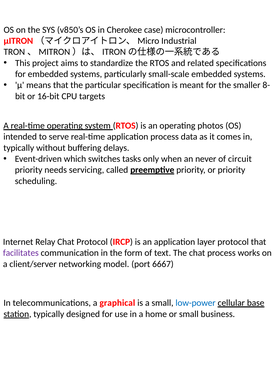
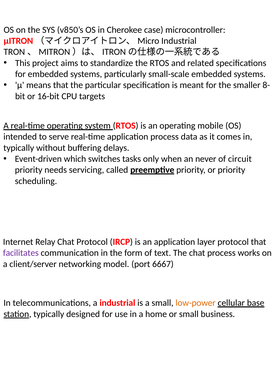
photos: photos -> mobile
a graphical: graphical -> industrial
low-power colour: blue -> orange
